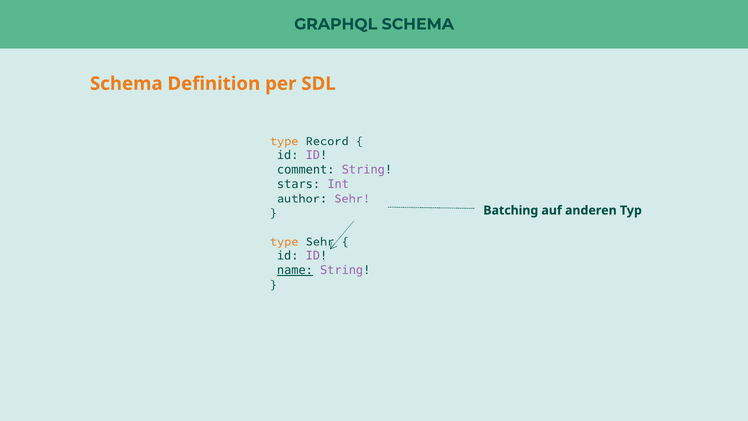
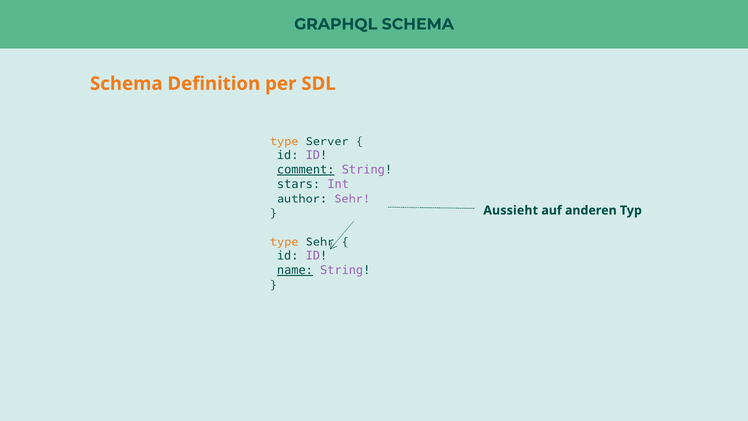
Record: Record -> Server
comment underline: none -> present
Batching: Batching -> Aussieht
